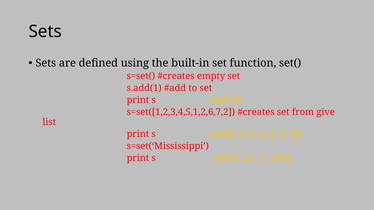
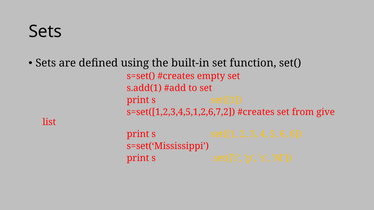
6 3: 3 -> 6
